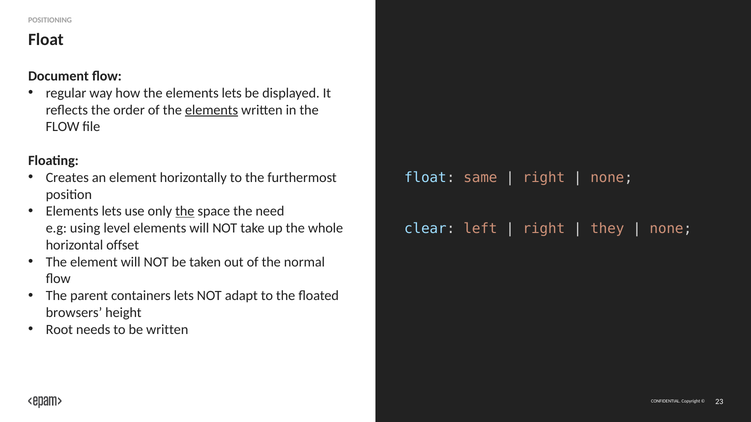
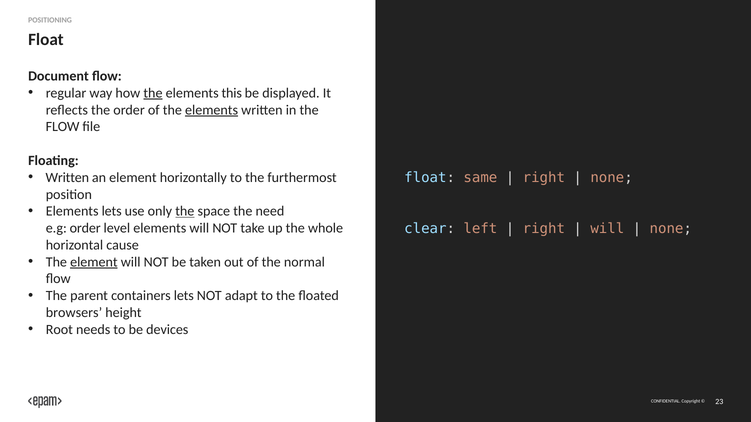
the at (153, 93) underline: none -> present
lets at (232, 93): lets -> this
Creates at (67, 178): Creates -> Written
they at (607, 229): they -> will
e.g using: using -> order
offset: offset -> cause
element at (94, 262) underline: none -> present
be written: written -> devices
